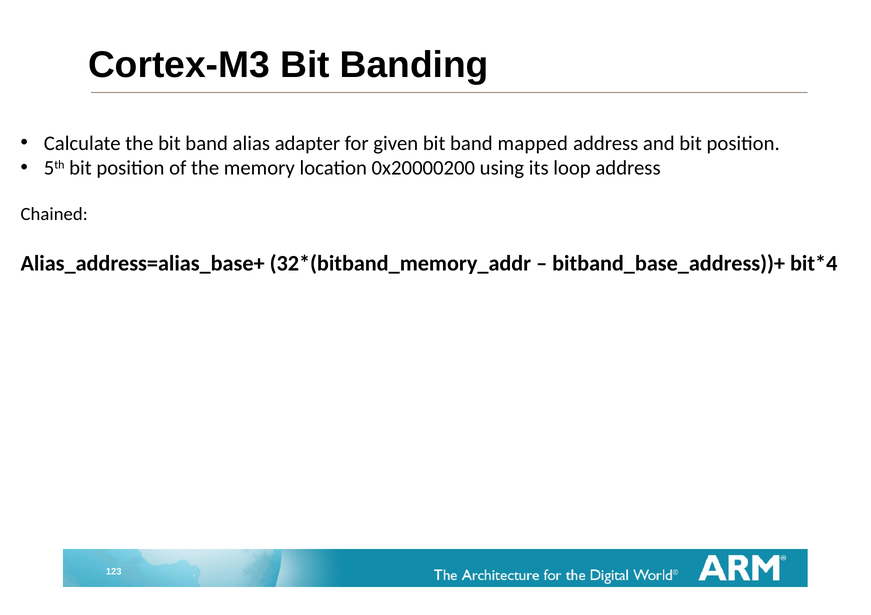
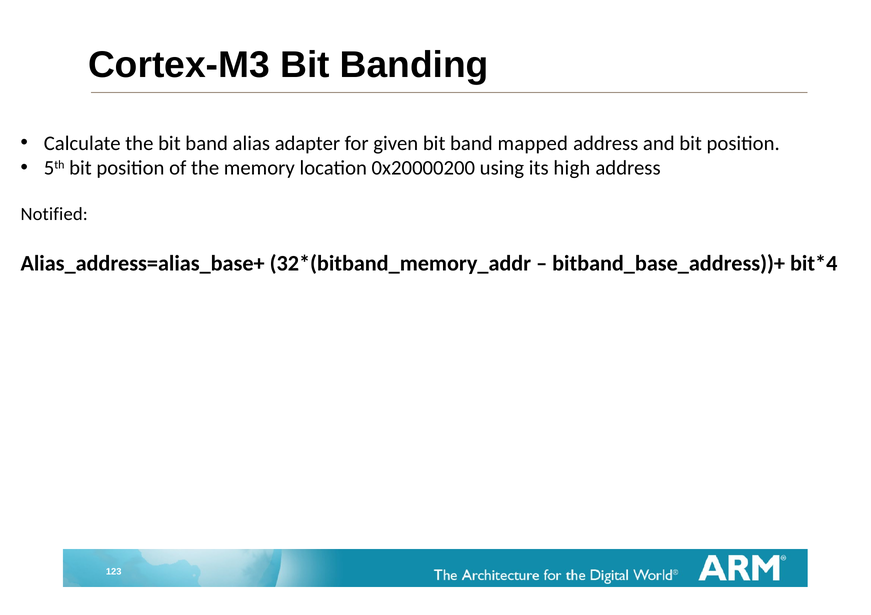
loop: loop -> high
Chained: Chained -> Notified
